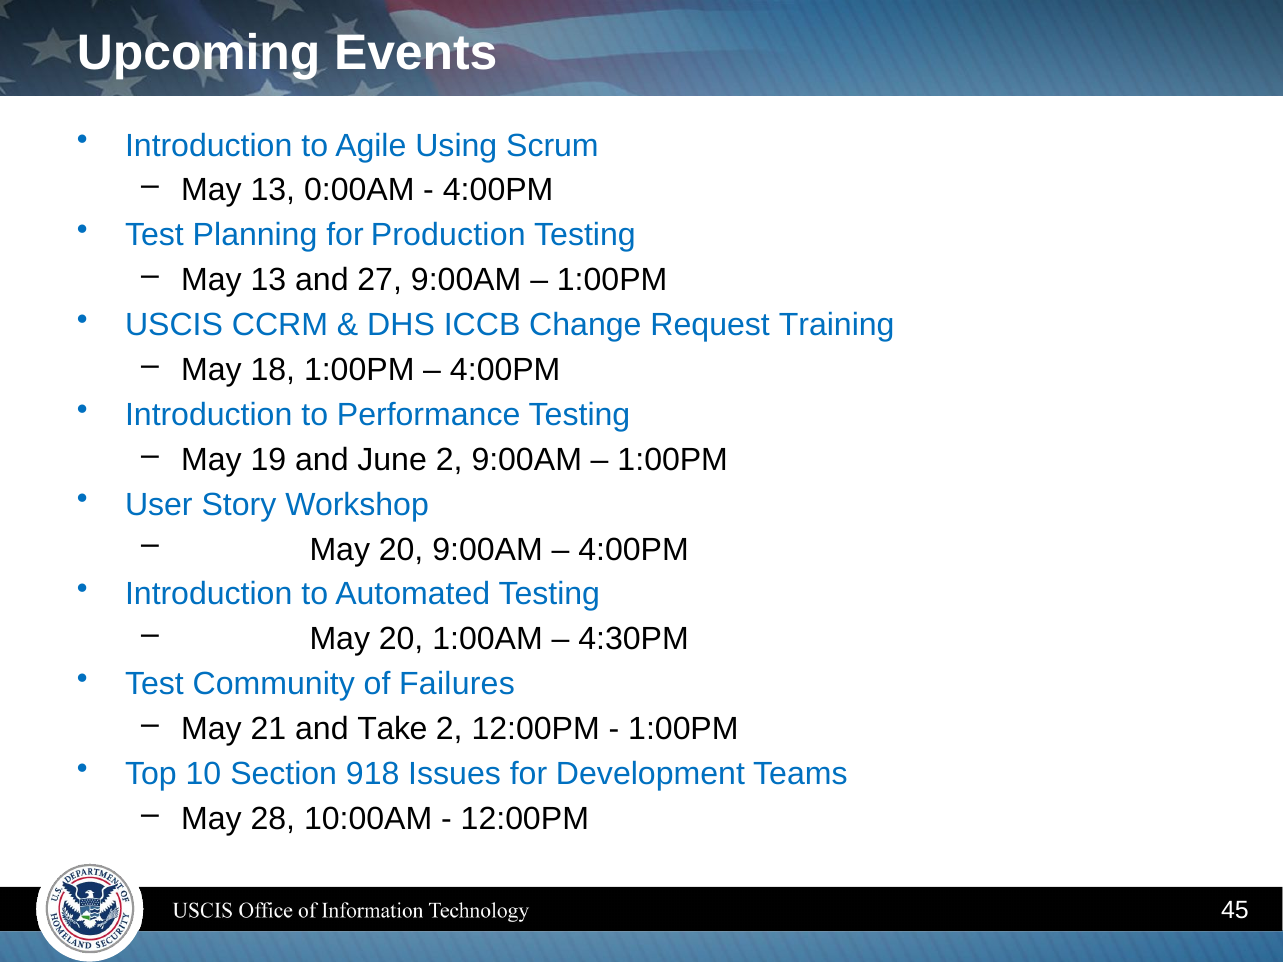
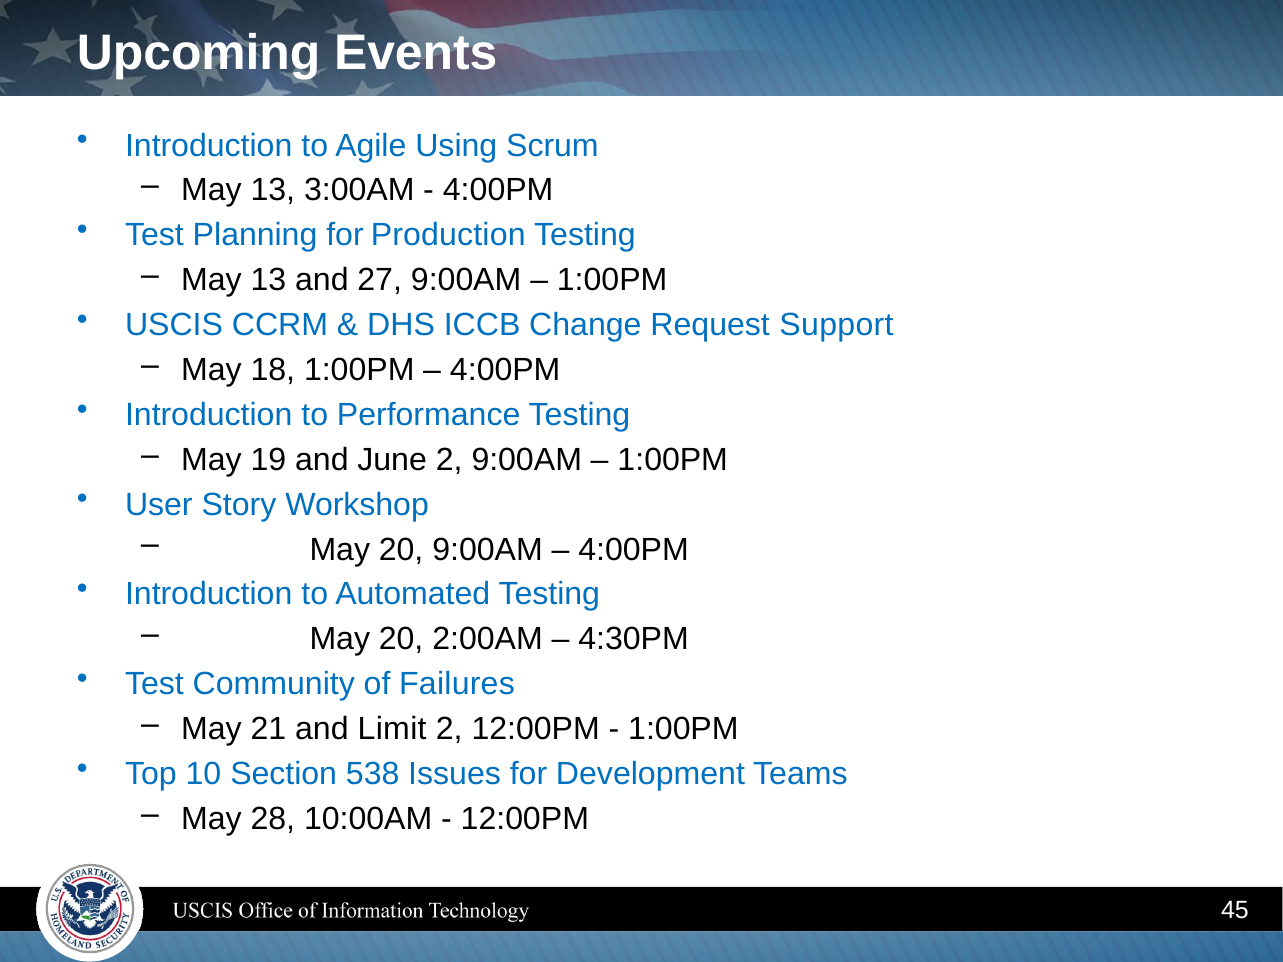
0:00AM: 0:00AM -> 3:00AM
Training: Training -> Support
1:00AM: 1:00AM -> 2:00AM
Take: Take -> Limit
918: 918 -> 538
